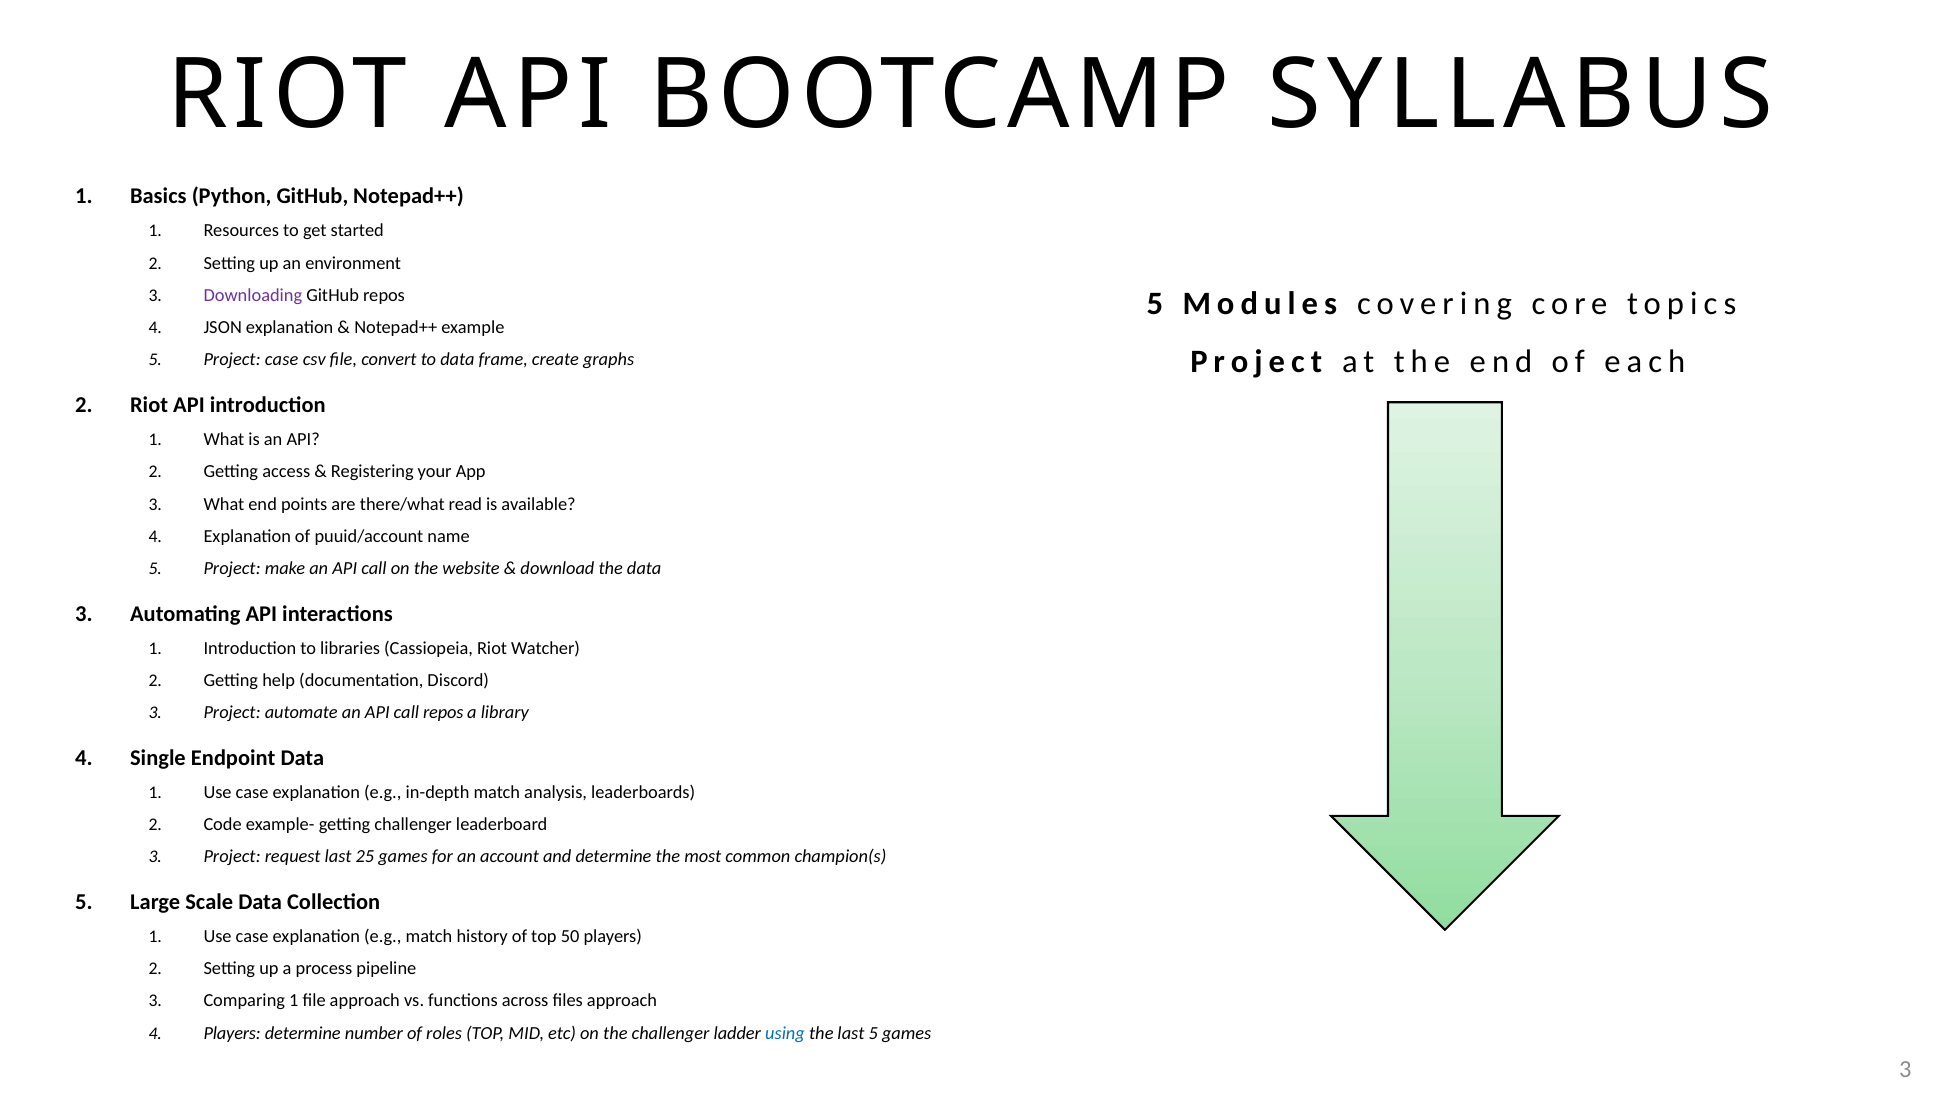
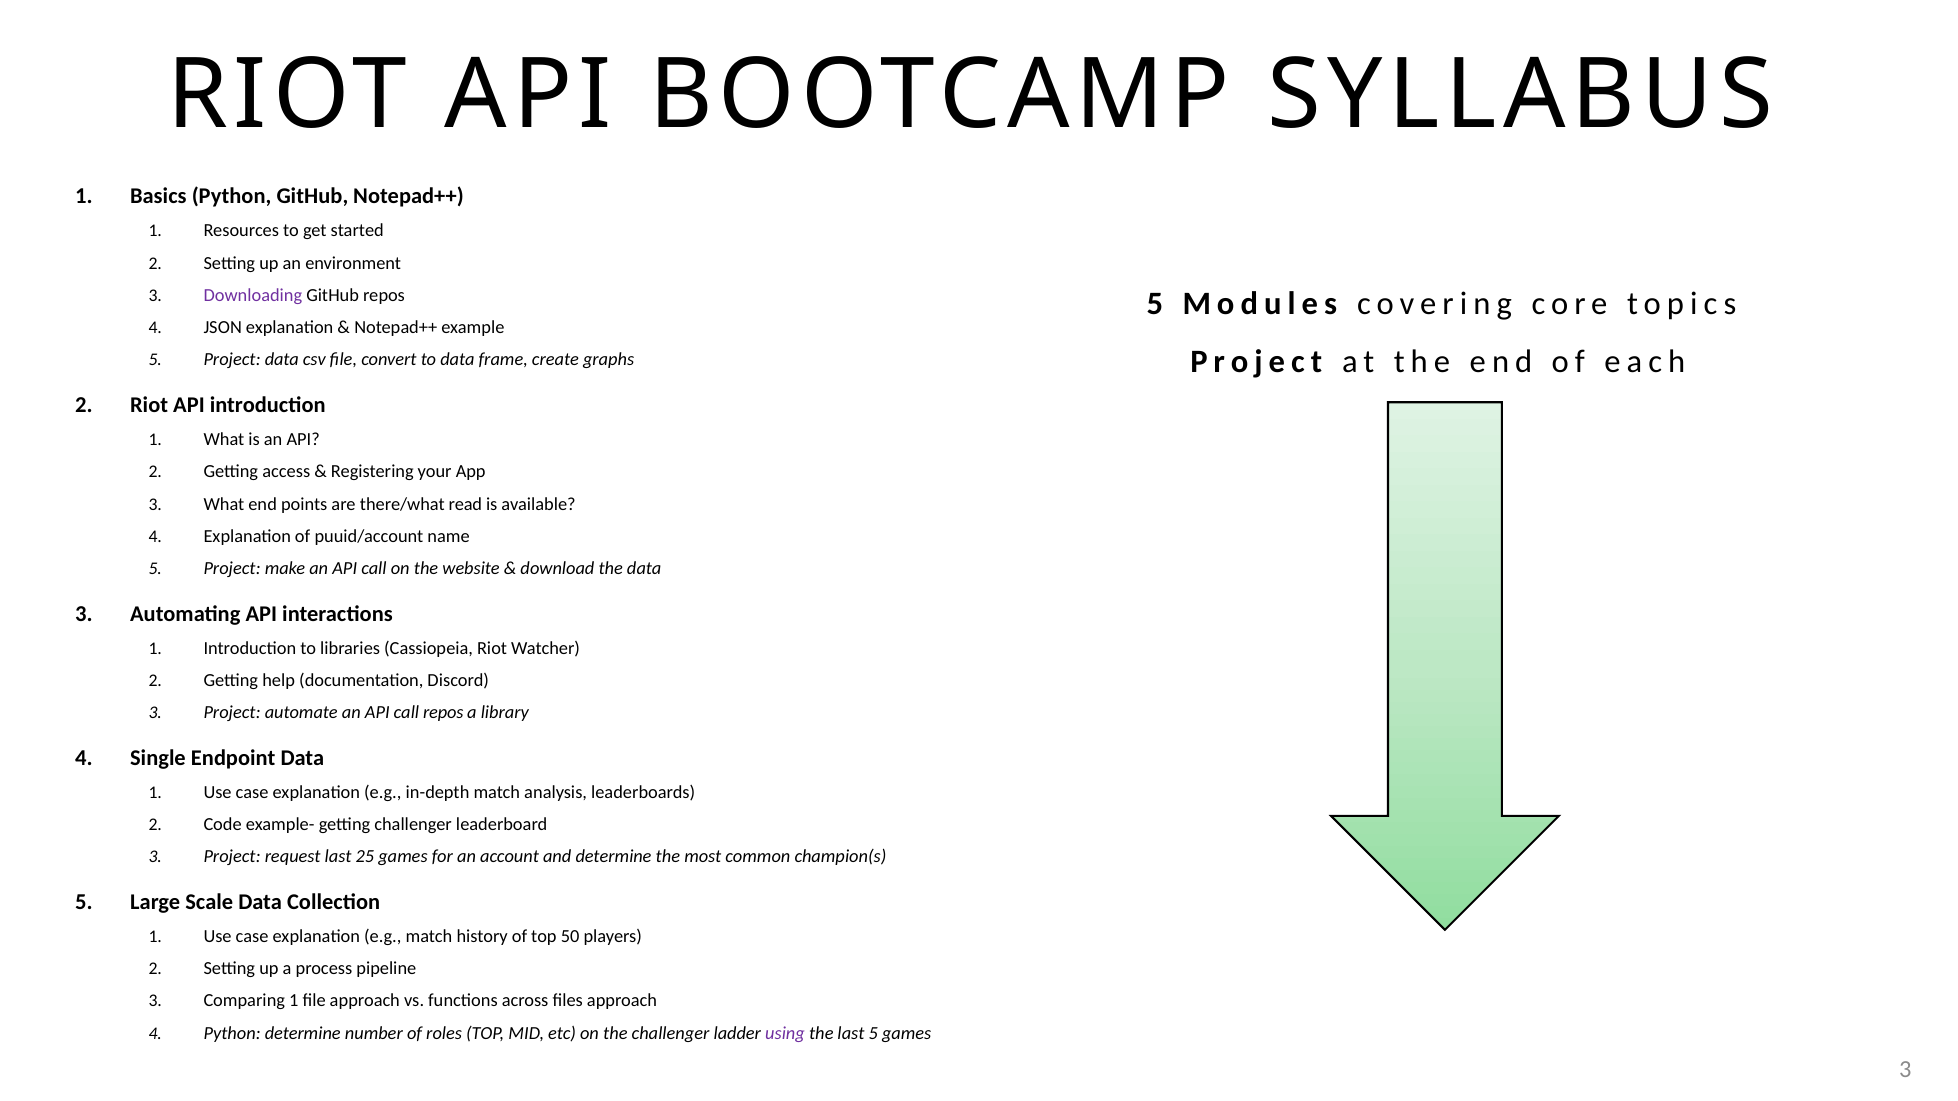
Project case: case -> data
Players at (232, 1033): Players -> Python
using colour: blue -> purple
